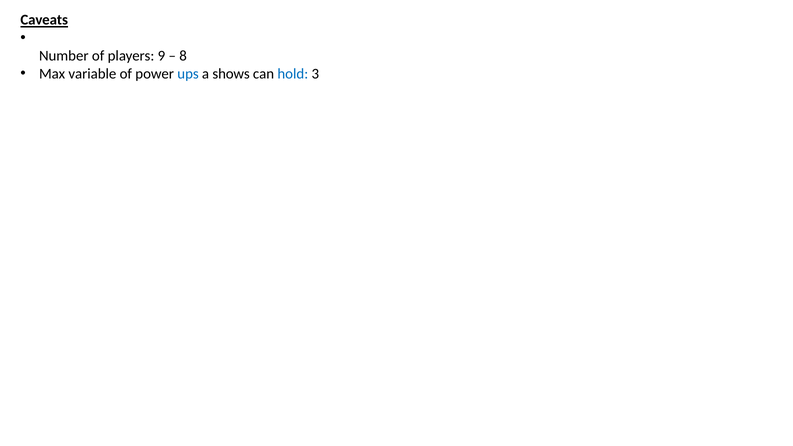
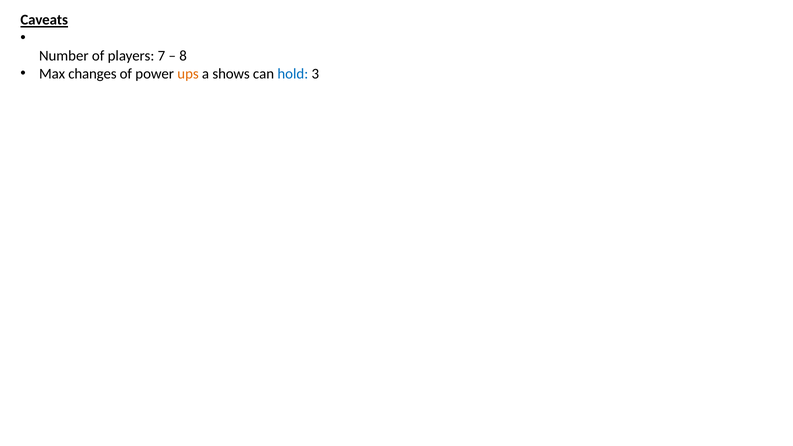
9: 9 -> 7
variable: variable -> changes
ups colour: blue -> orange
